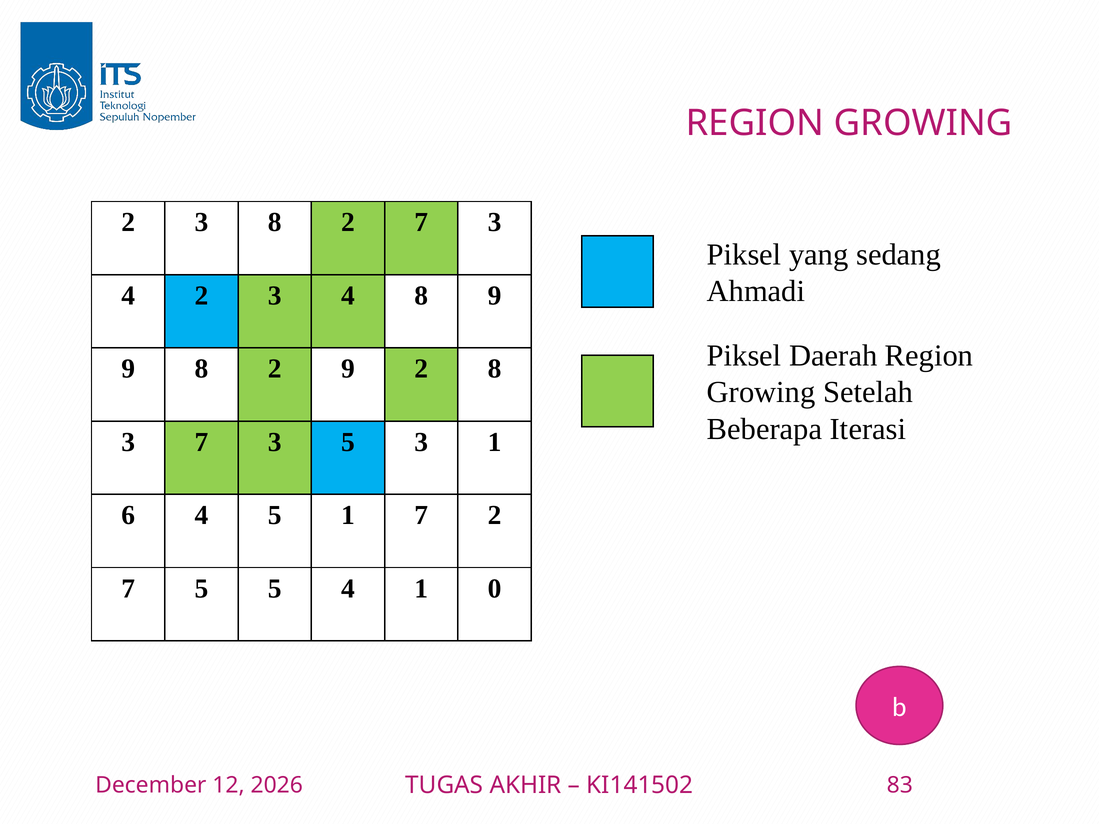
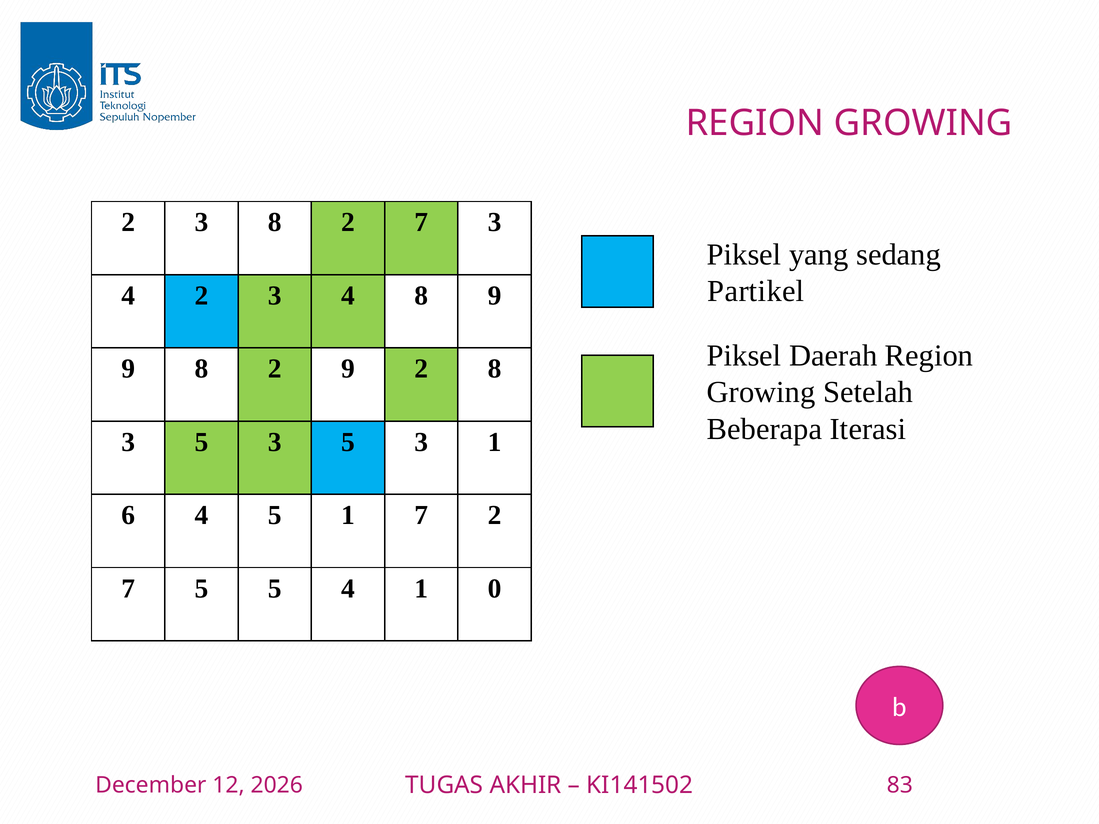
Ahmadi: Ahmadi -> Partikel
7 at (201, 442): 7 -> 5
